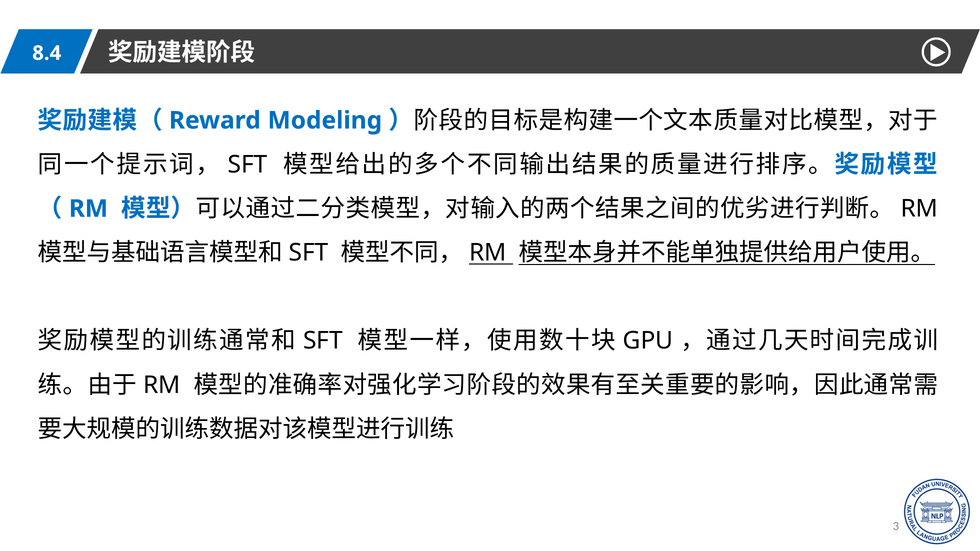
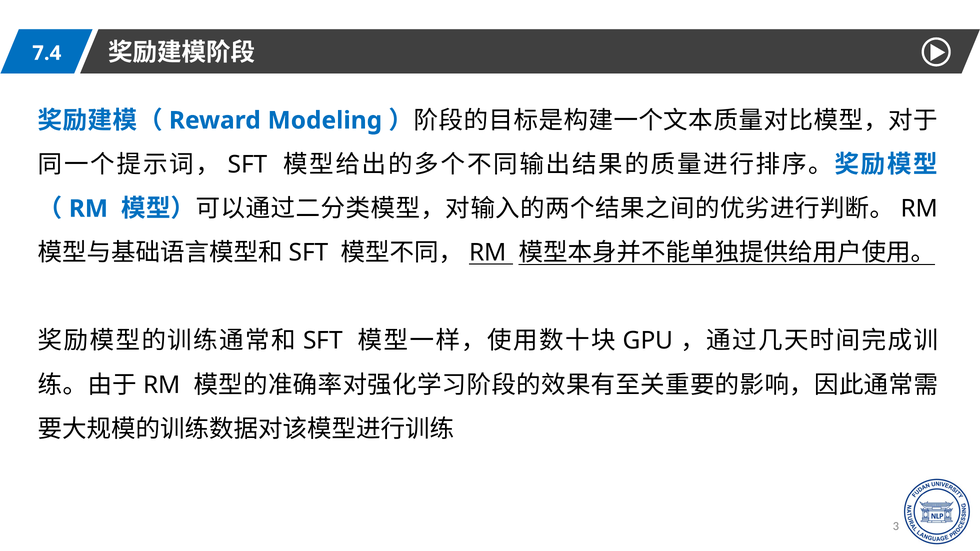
8.4: 8.4 -> 7.4
